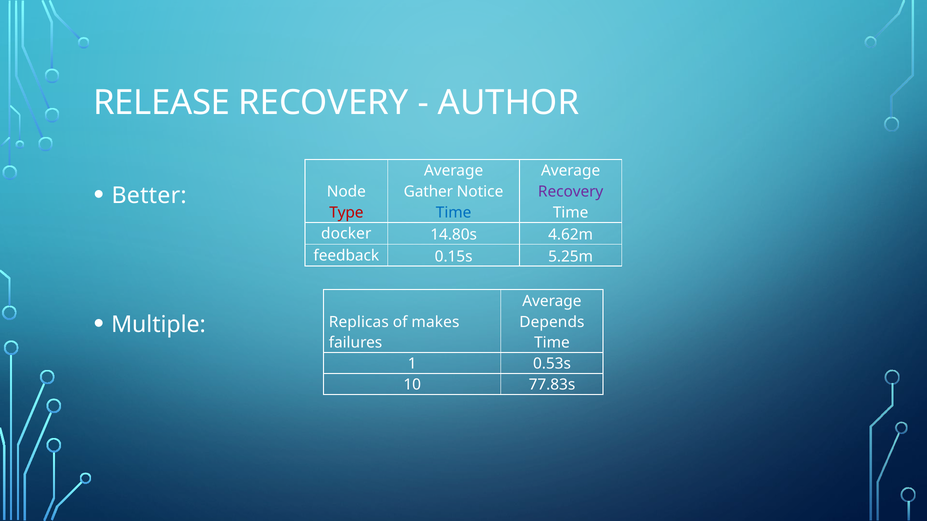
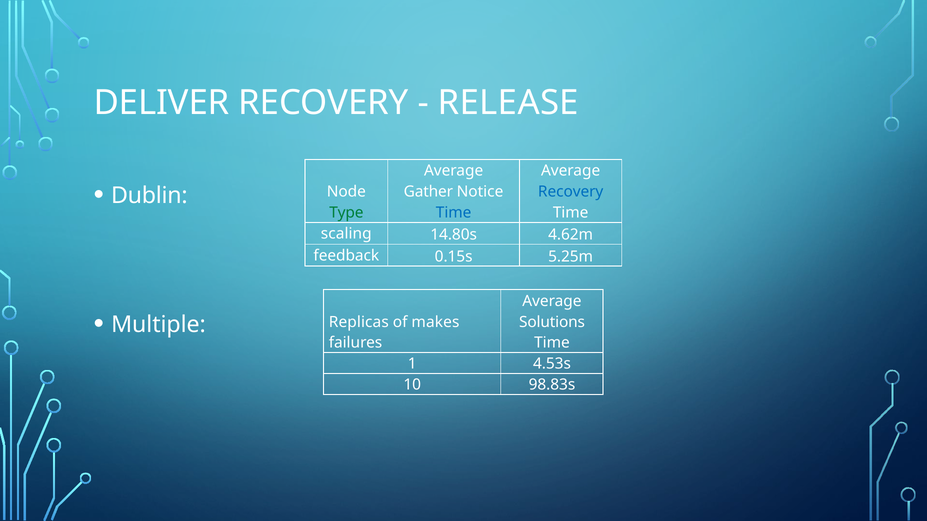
RELEASE: RELEASE -> DELIVER
AUTHOR: AUTHOR -> RELEASE
Better: Better -> Dublin
Recovery at (571, 192) colour: purple -> blue
Type colour: red -> green
docker: docker -> scaling
Depends: Depends -> Solutions
0.53s: 0.53s -> 4.53s
77.83s: 77.83s -> 98.83s
